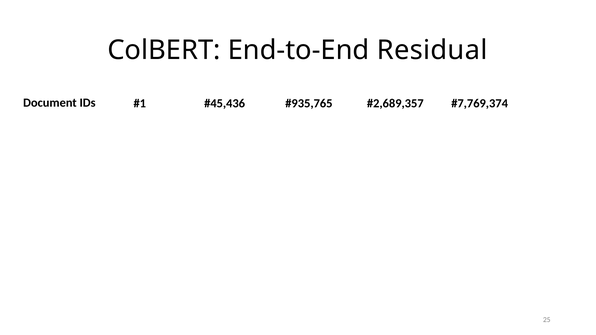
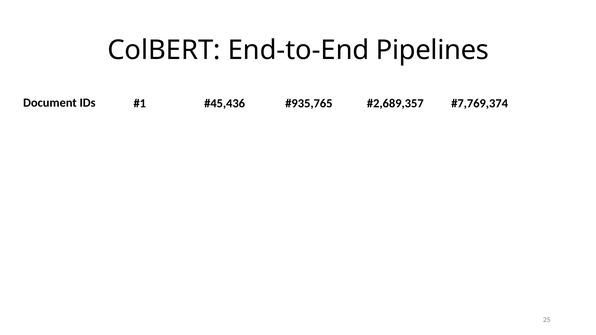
Residual: Residual -> Pipelines
